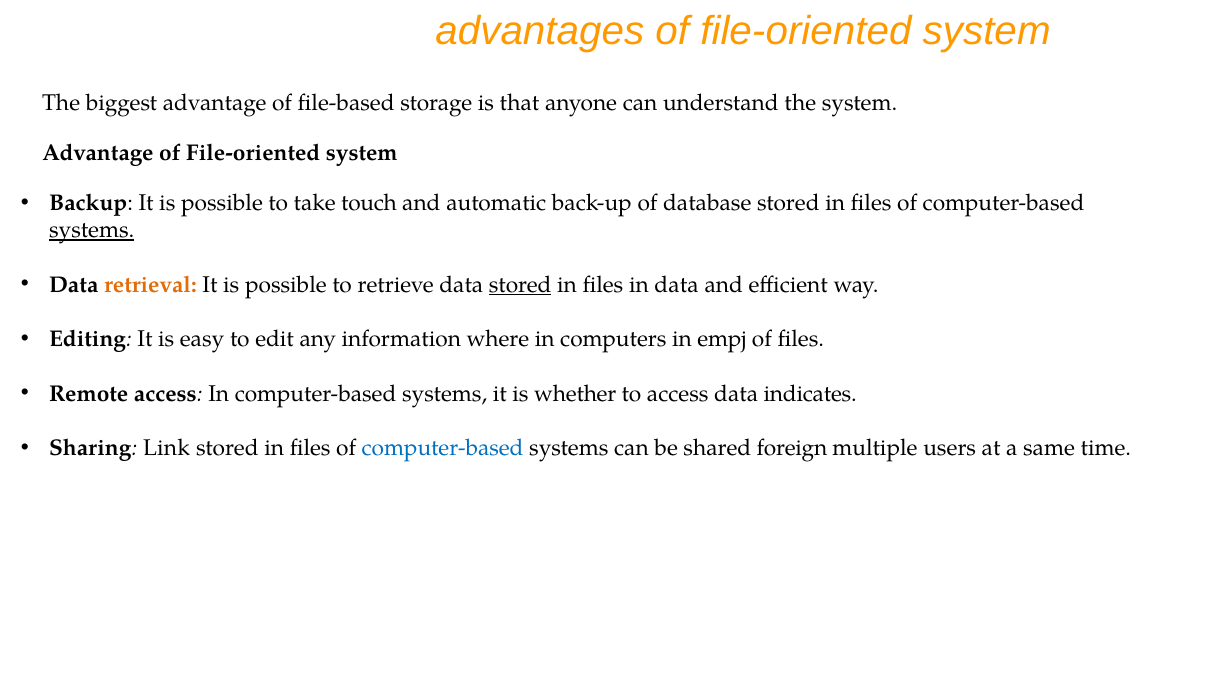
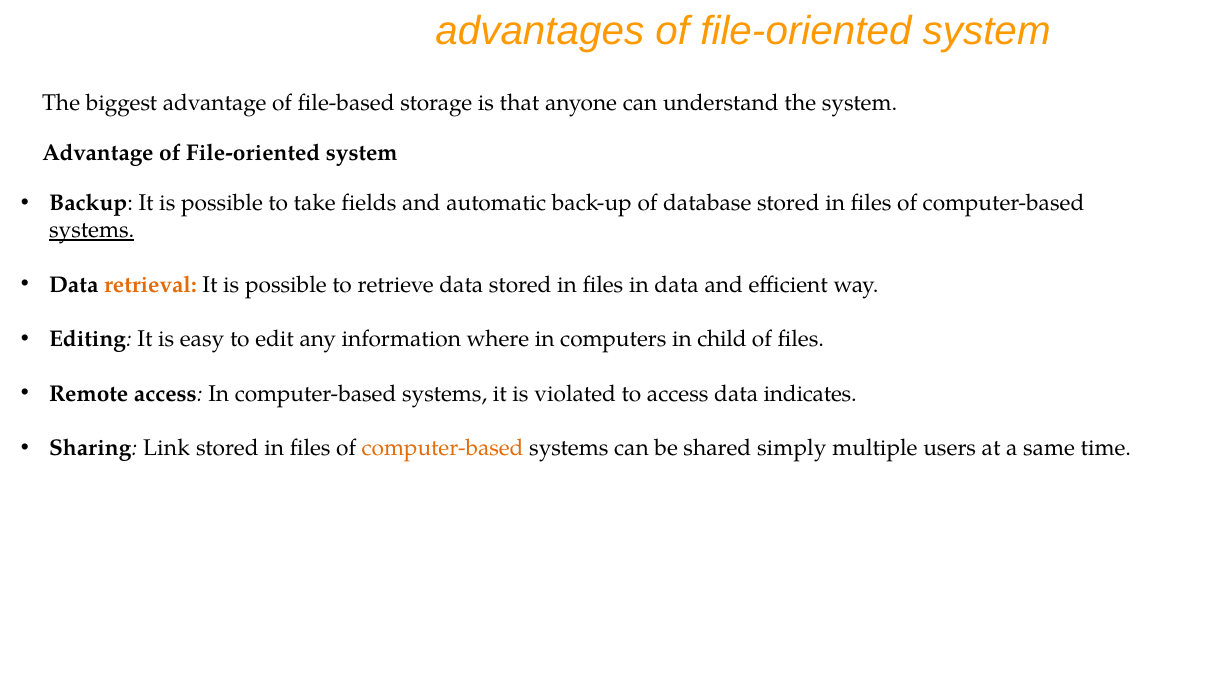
touch: touch -> fields
stored at (520, 285) underline: present -> none
empj: empj -> child
whether: whether -> violated
computer-based at (443, 448) colour: blue -> orange
foreign: foreign -> simply
